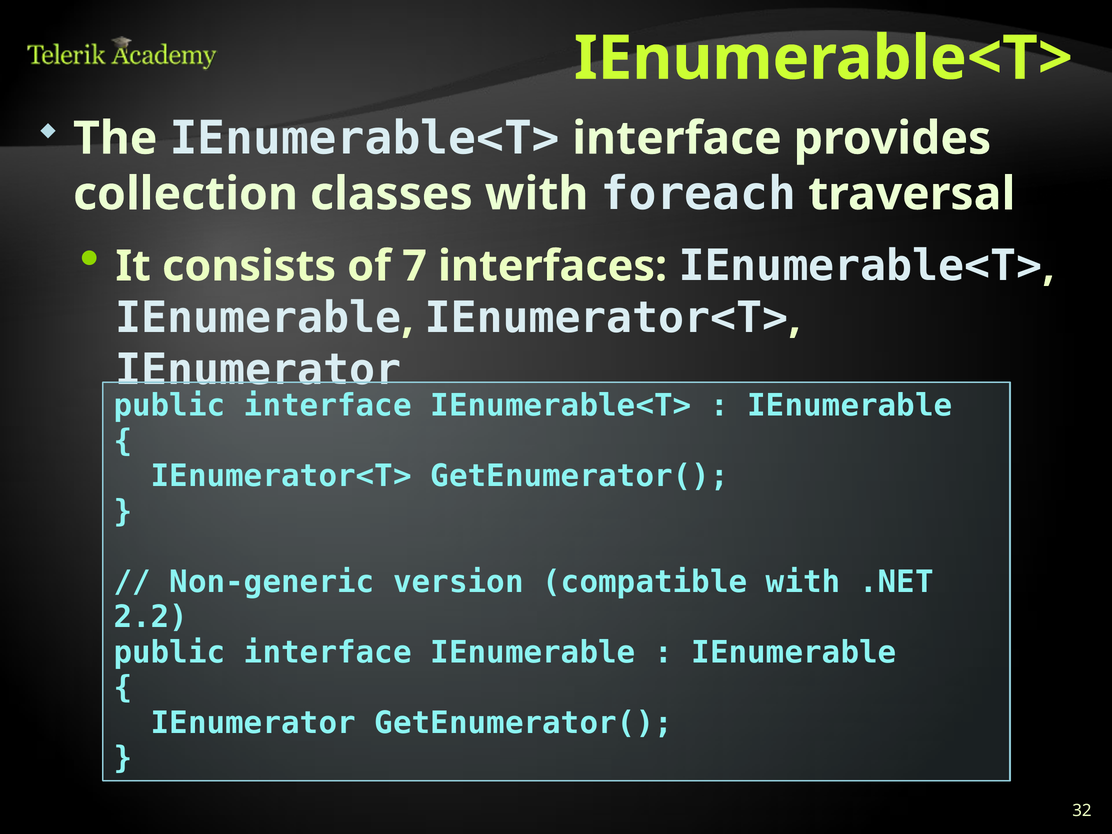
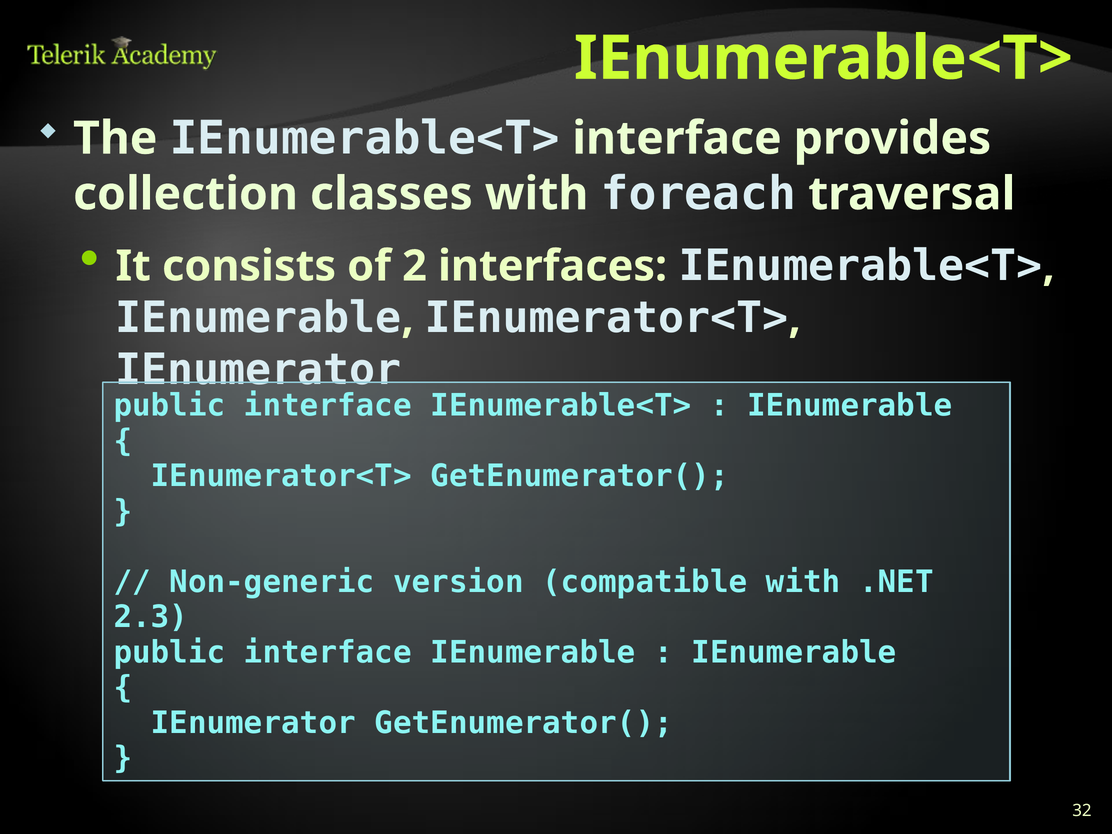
7: 7 -> 2
2.2: 2.2 -> 2.3
